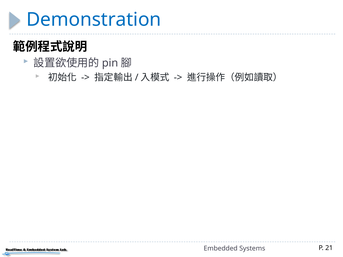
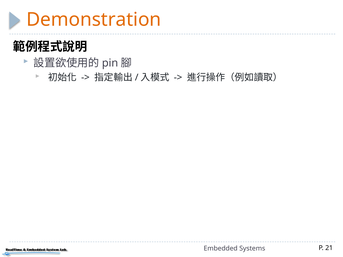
Demonstration colour: blue -> orange
